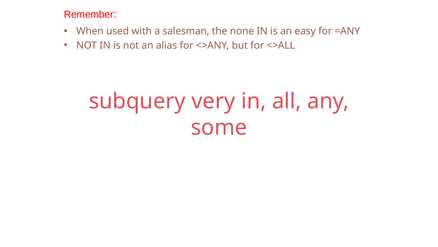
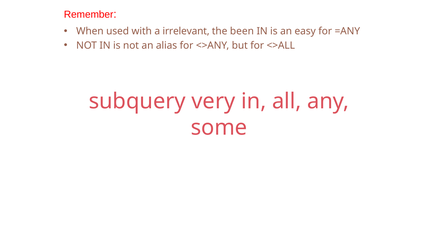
salesman: salesman -> irrelevant
none: none -> been
